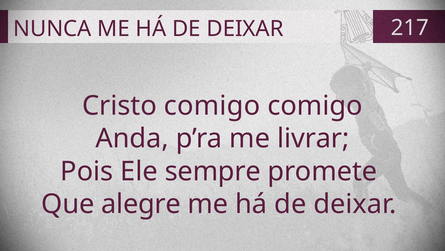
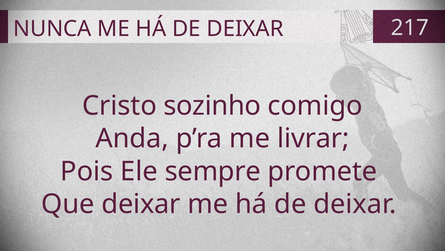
Cristo comigo: comigo -> sozinho
Que alegre: alegre -> deixar
